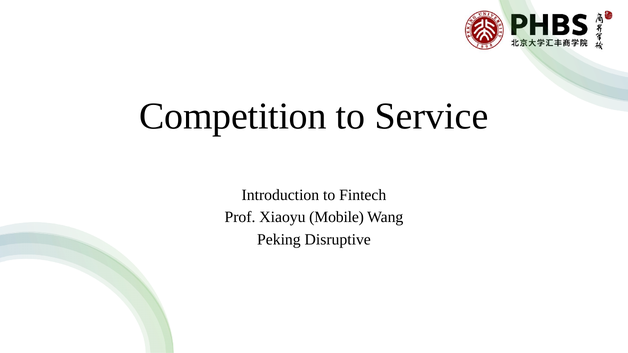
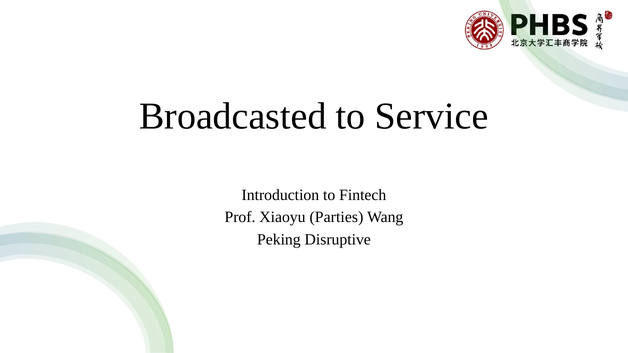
Competition: Competition -> Broadcasted
Mobile: Mobile -> Parties
